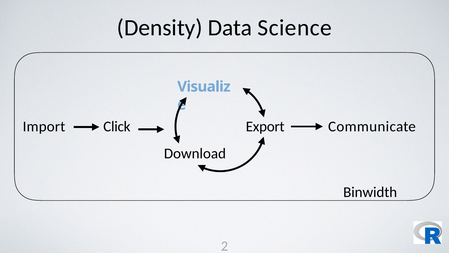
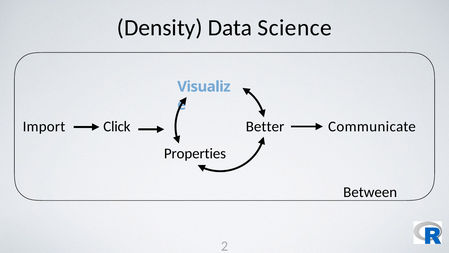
Export: Export -> Better
Download: Download -> Properties
Binwidth: Binwidth -> Between
